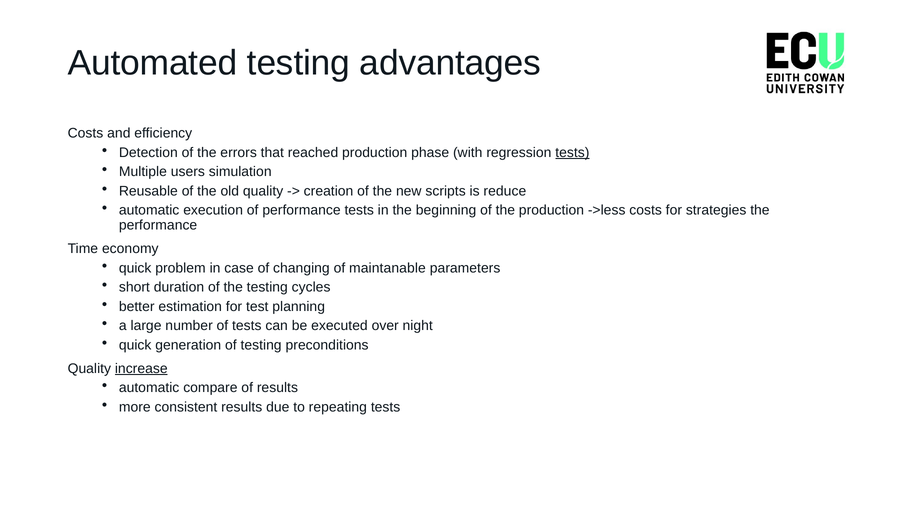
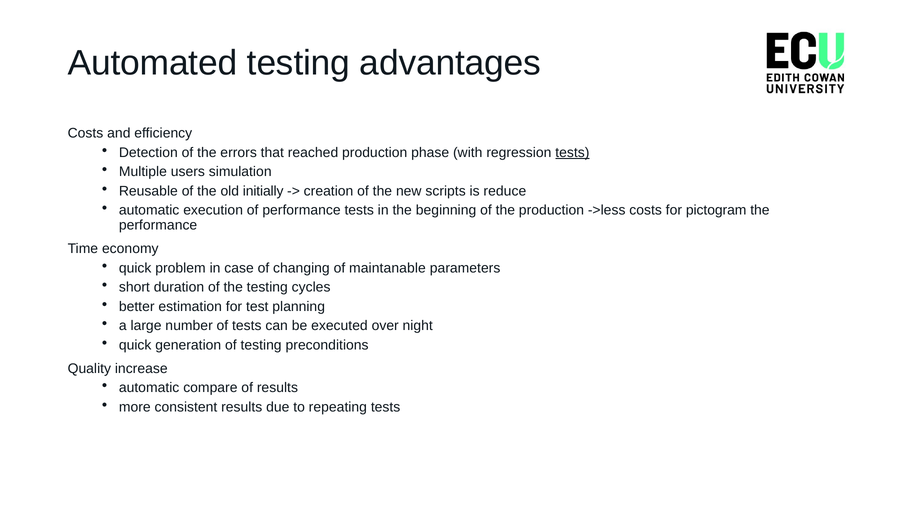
old quality: quality -> initially
strategies: strategies -> pictogram
increase underline: present -> none
